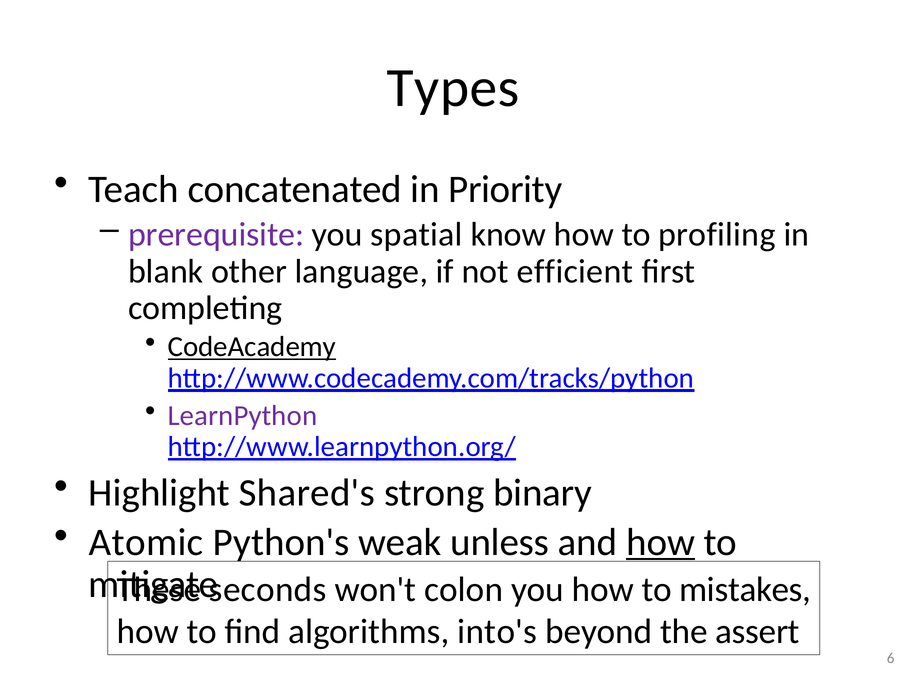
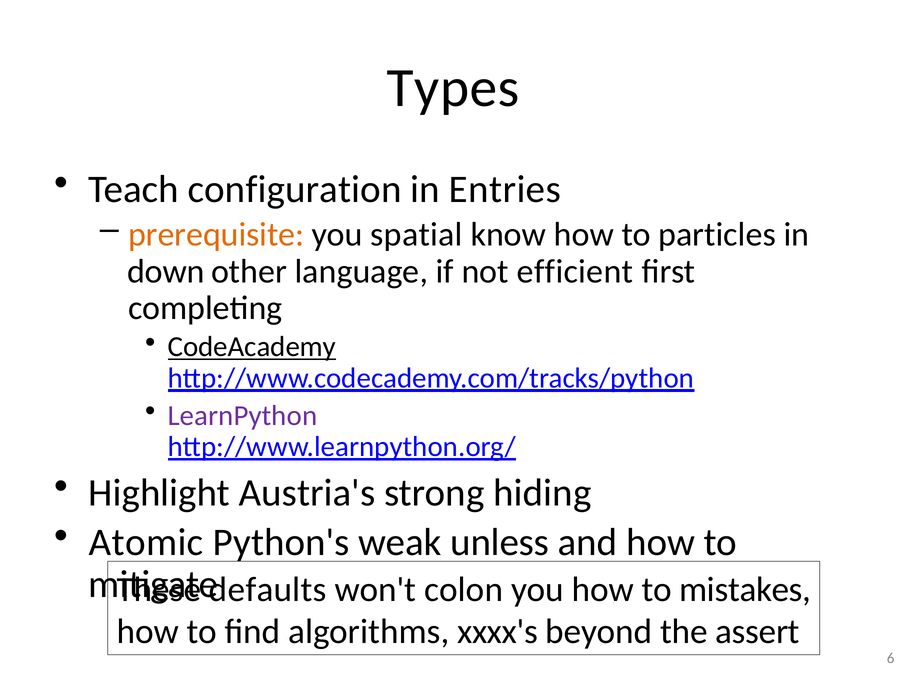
concatenated: concatenated -> configuration
Priority: Priority -> Entries
prerequisite colour: purple -> orange
profiling: profiling -> particles
blank: blank -> down
Shared's: Shared's -> Austria's
binary: binary -> hiding
how at (661, 542) underline: present -> none
seconds: seconds -> defaults
into's: into's -> xxxx's
